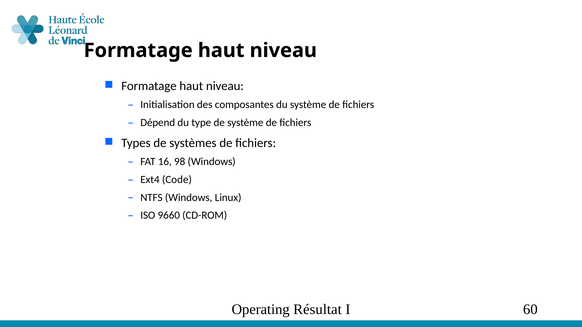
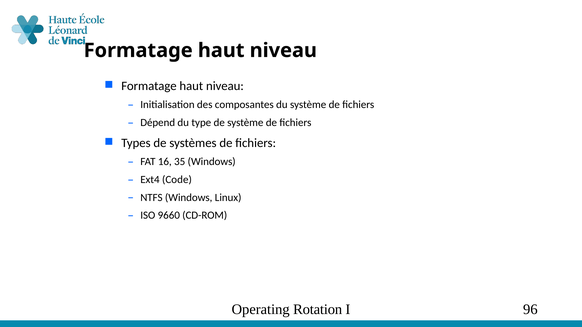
98: 98 -> 35
Résultat: Résultat -> Rotation
60: 60 -> 96
